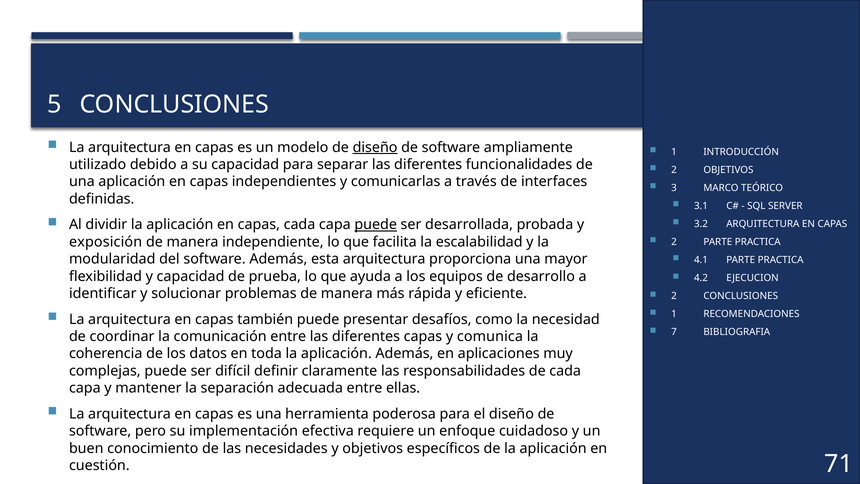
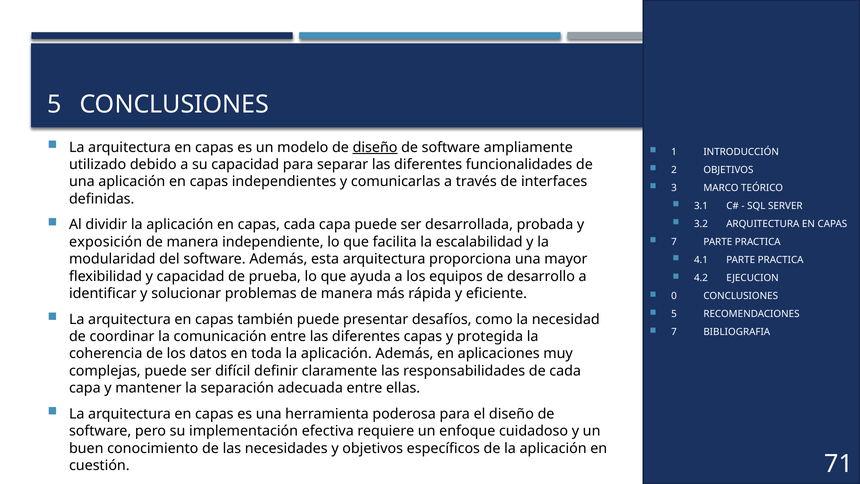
puede at (376, 225) underline: present -> none
2 at (674, 242): 2 -> 7
2 at (674, 296): 2 -> 0
1 at (674, 314): 1 -> 5
comunica: comunica -> protegida
